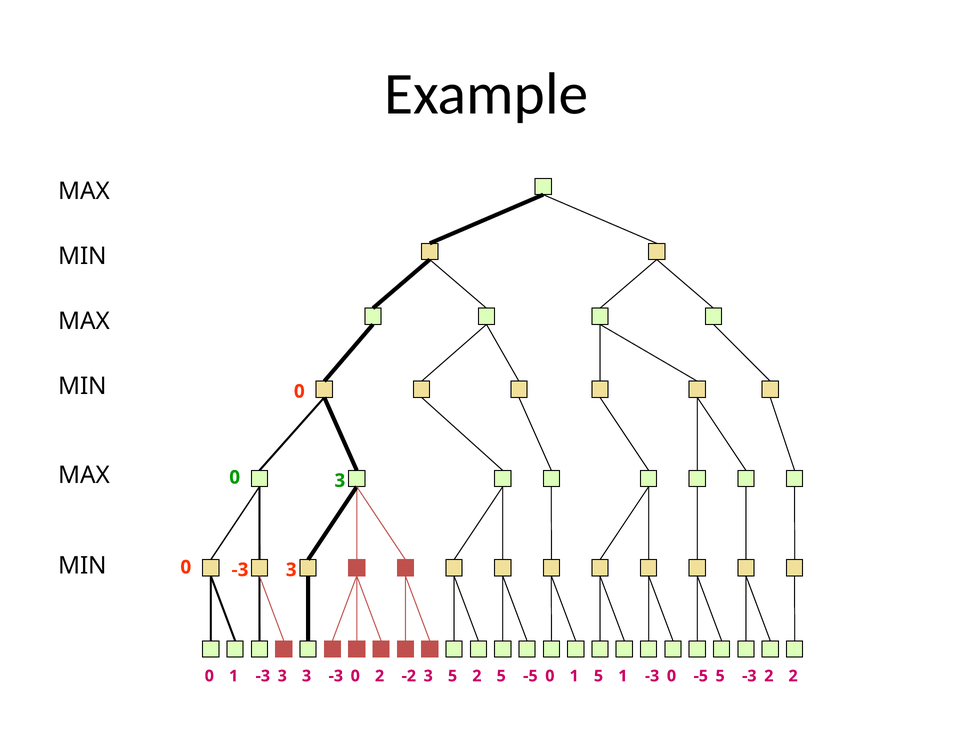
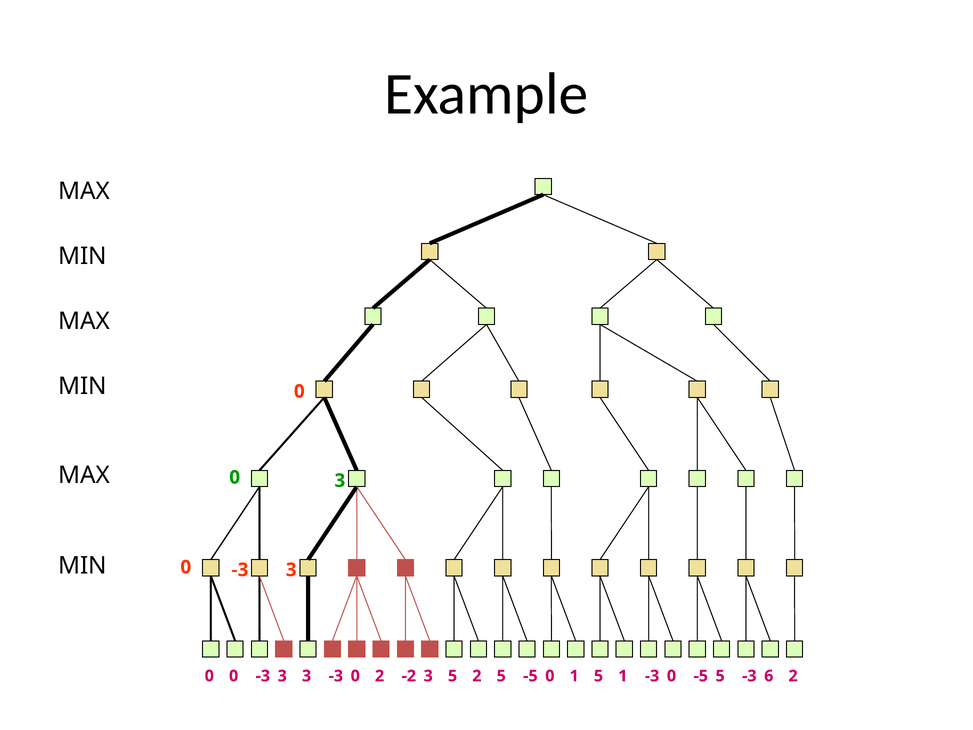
1 at (234, 676): 1 -> 0
5 2: 2 -> 6
